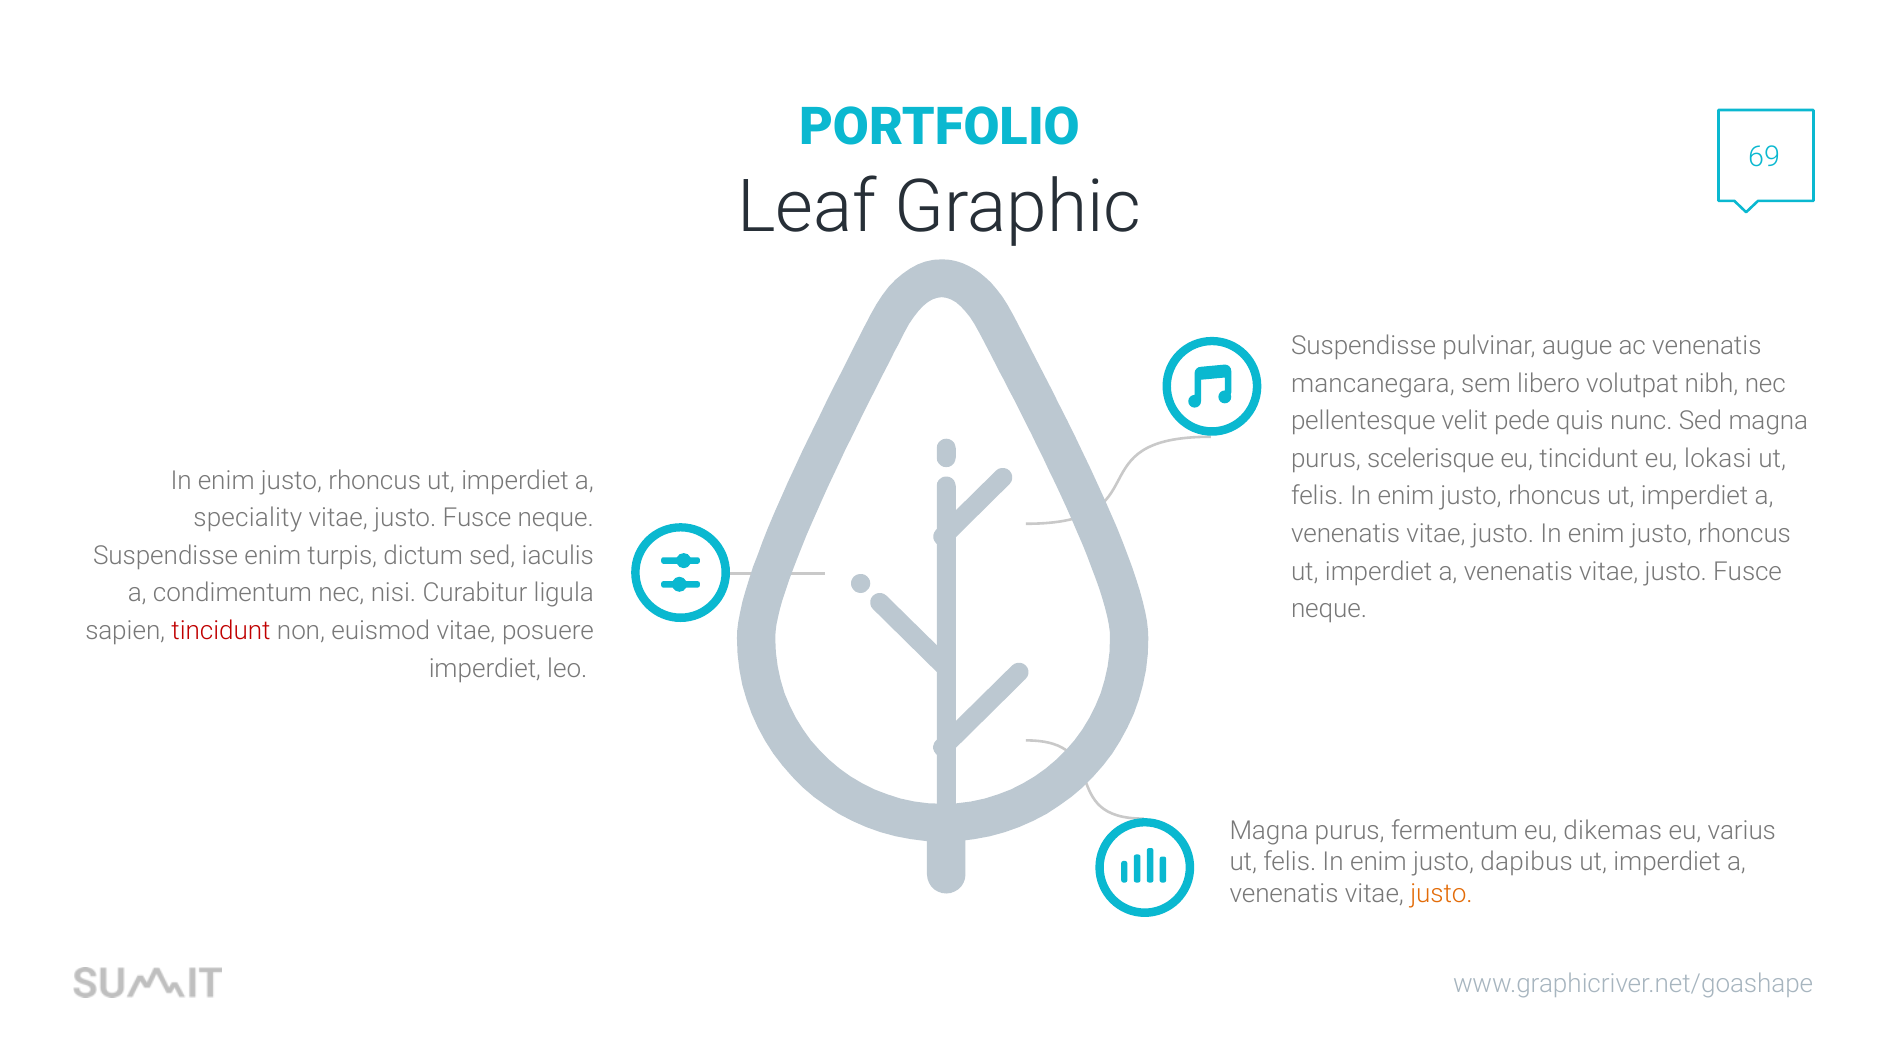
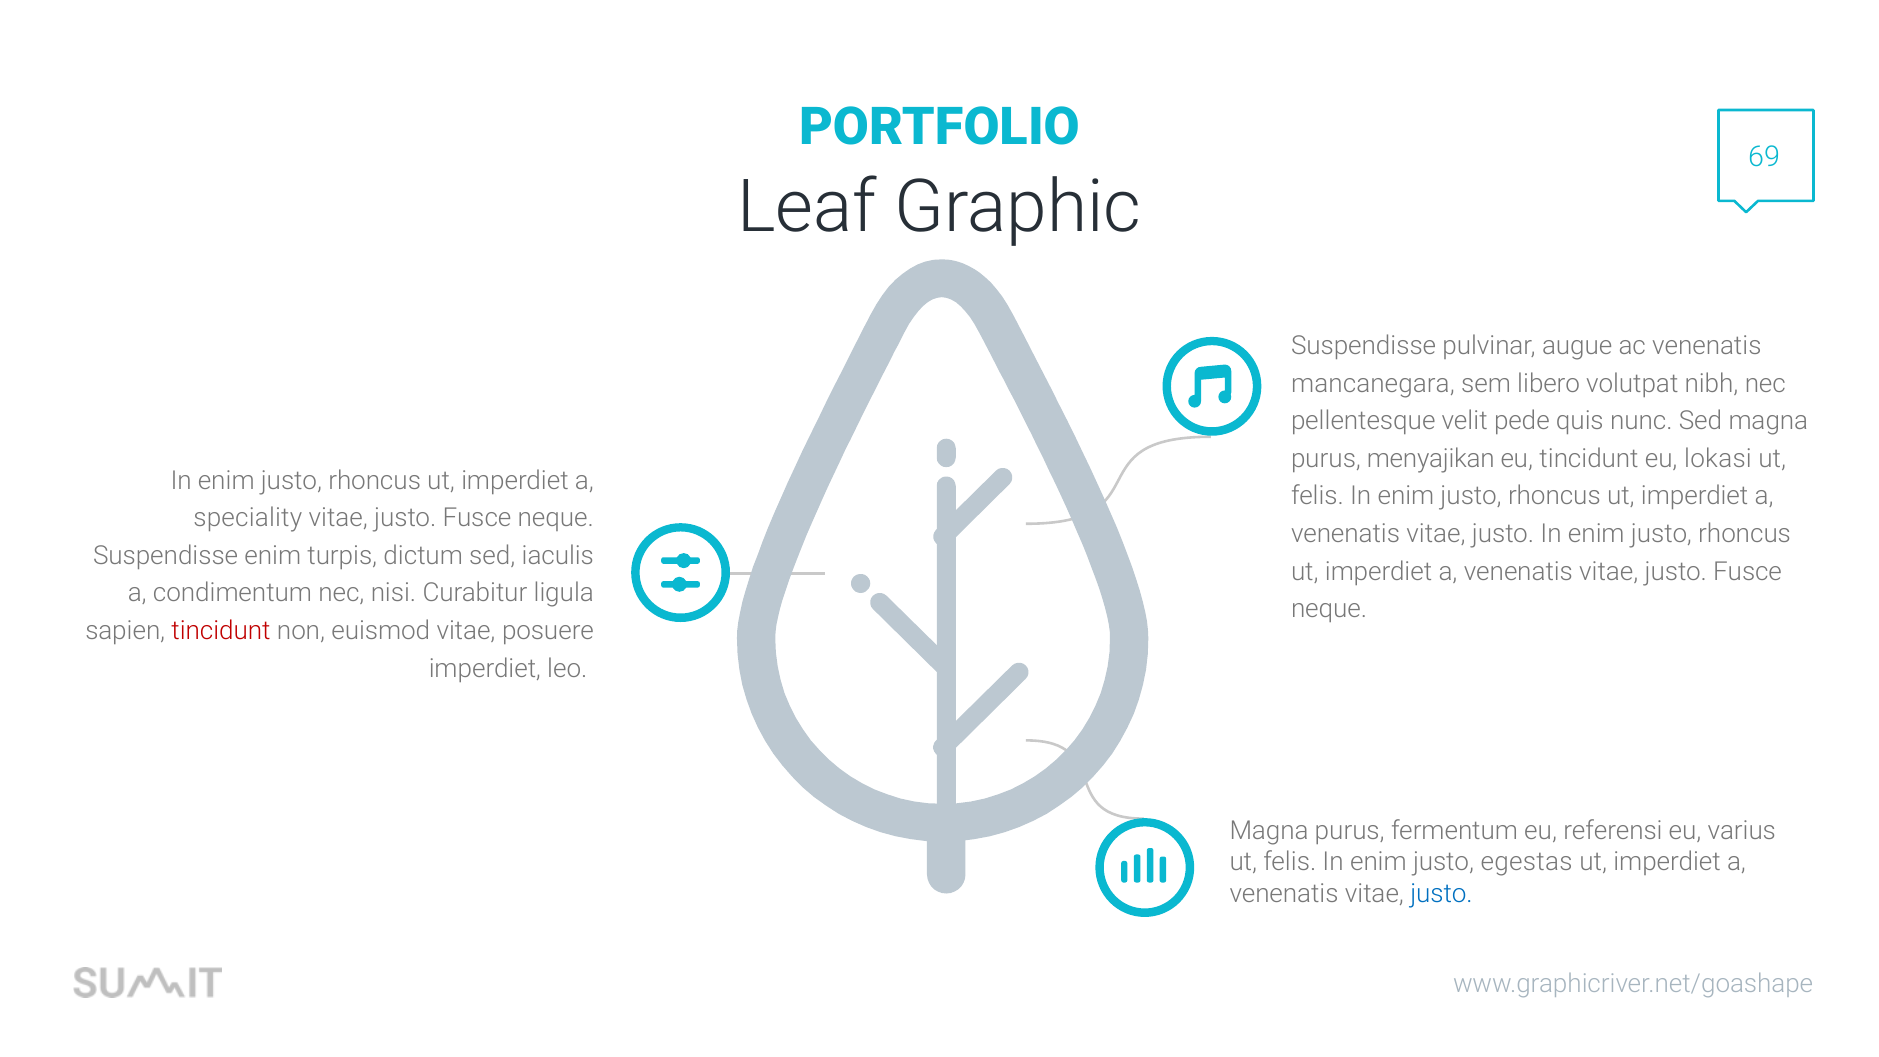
scelerisque: scelerisque -> menyajikan
dikemas: dikemas -> referensi
dapibus: dapibus -> egestas
justo at (1441, 894) colour: orange -> blue
